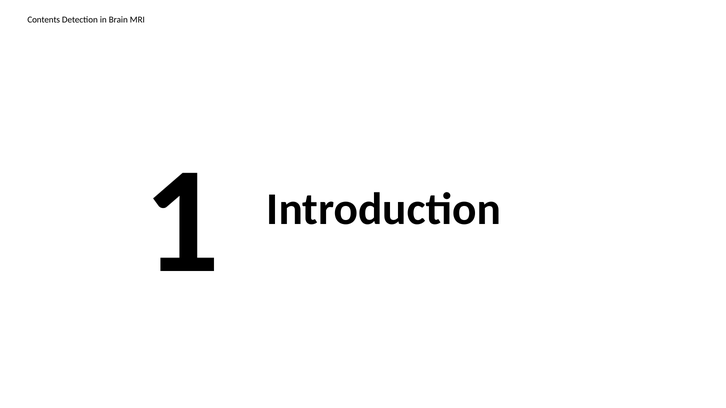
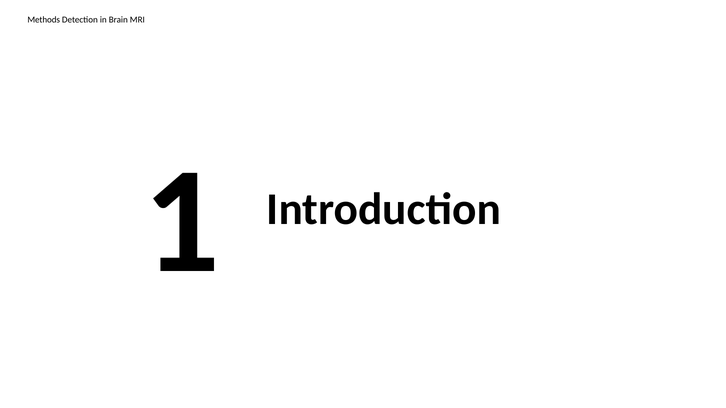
Contents: Contents -> Methods
